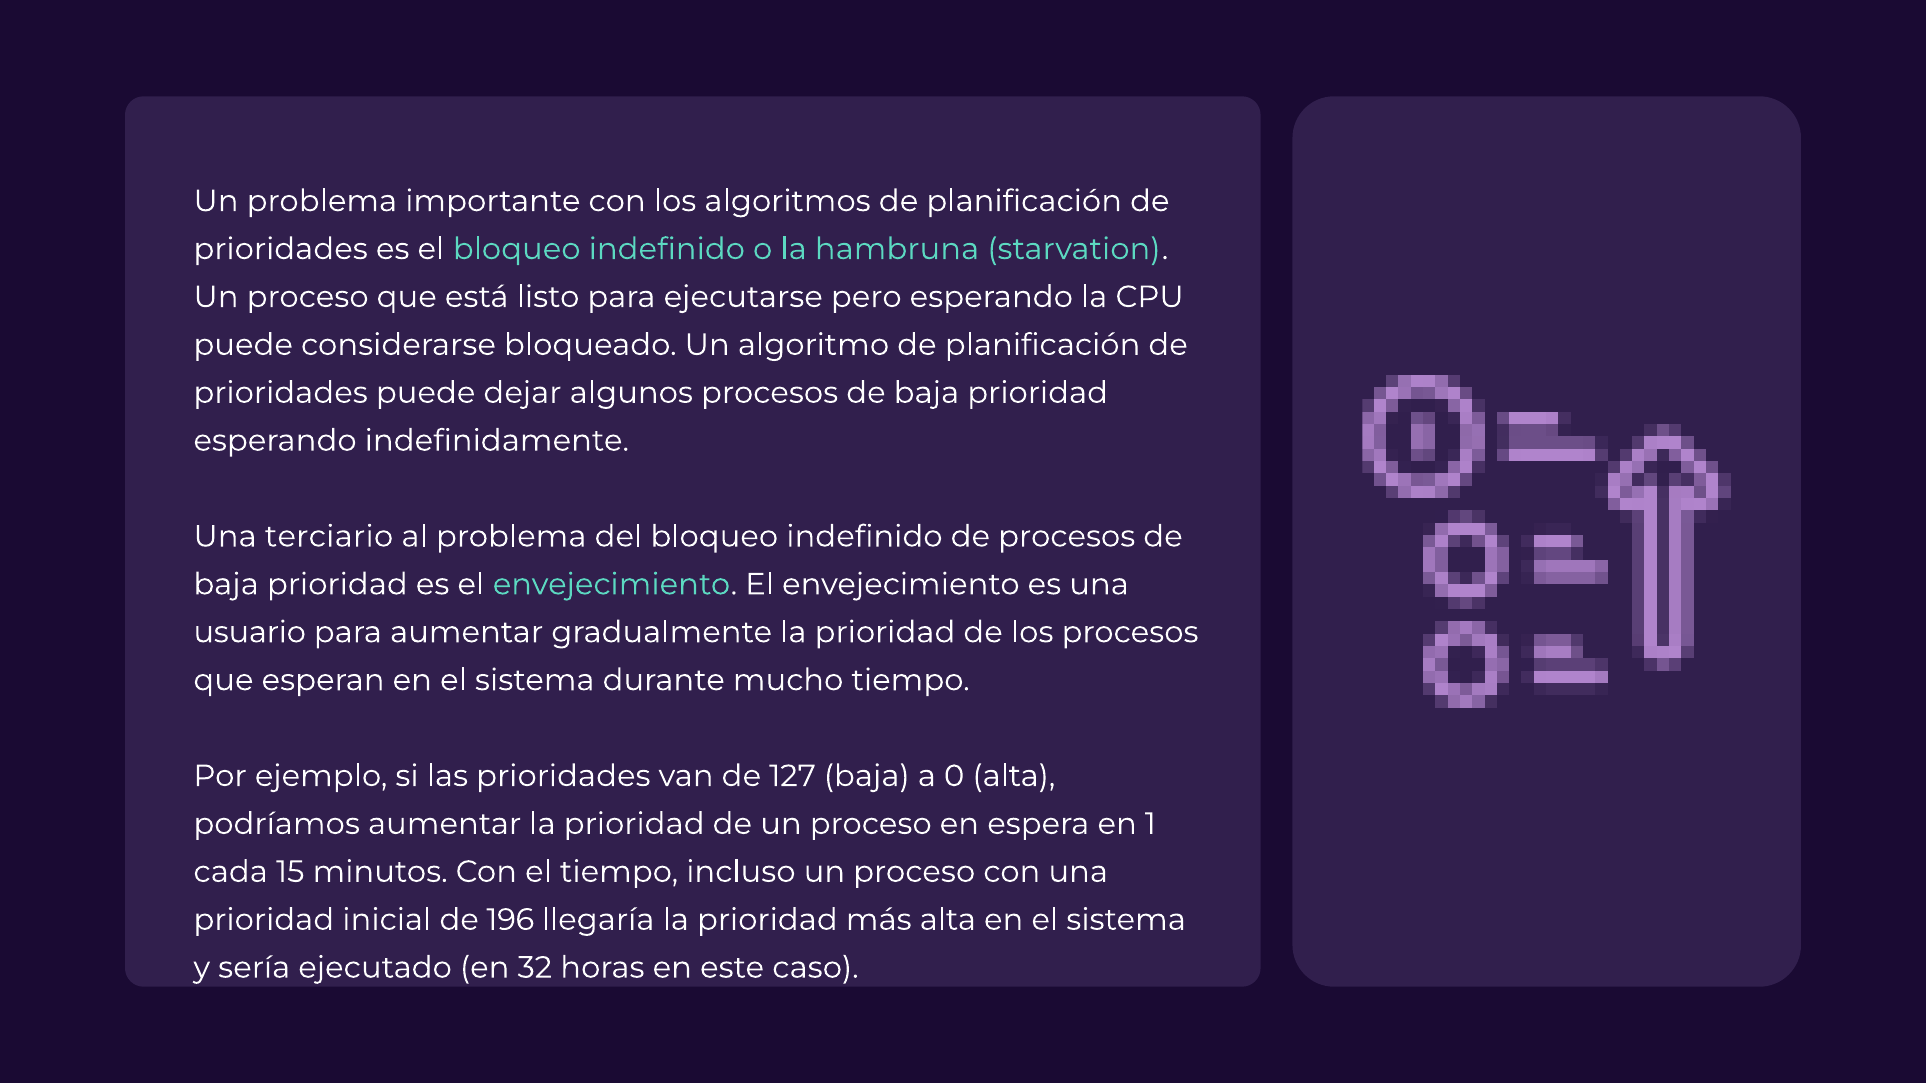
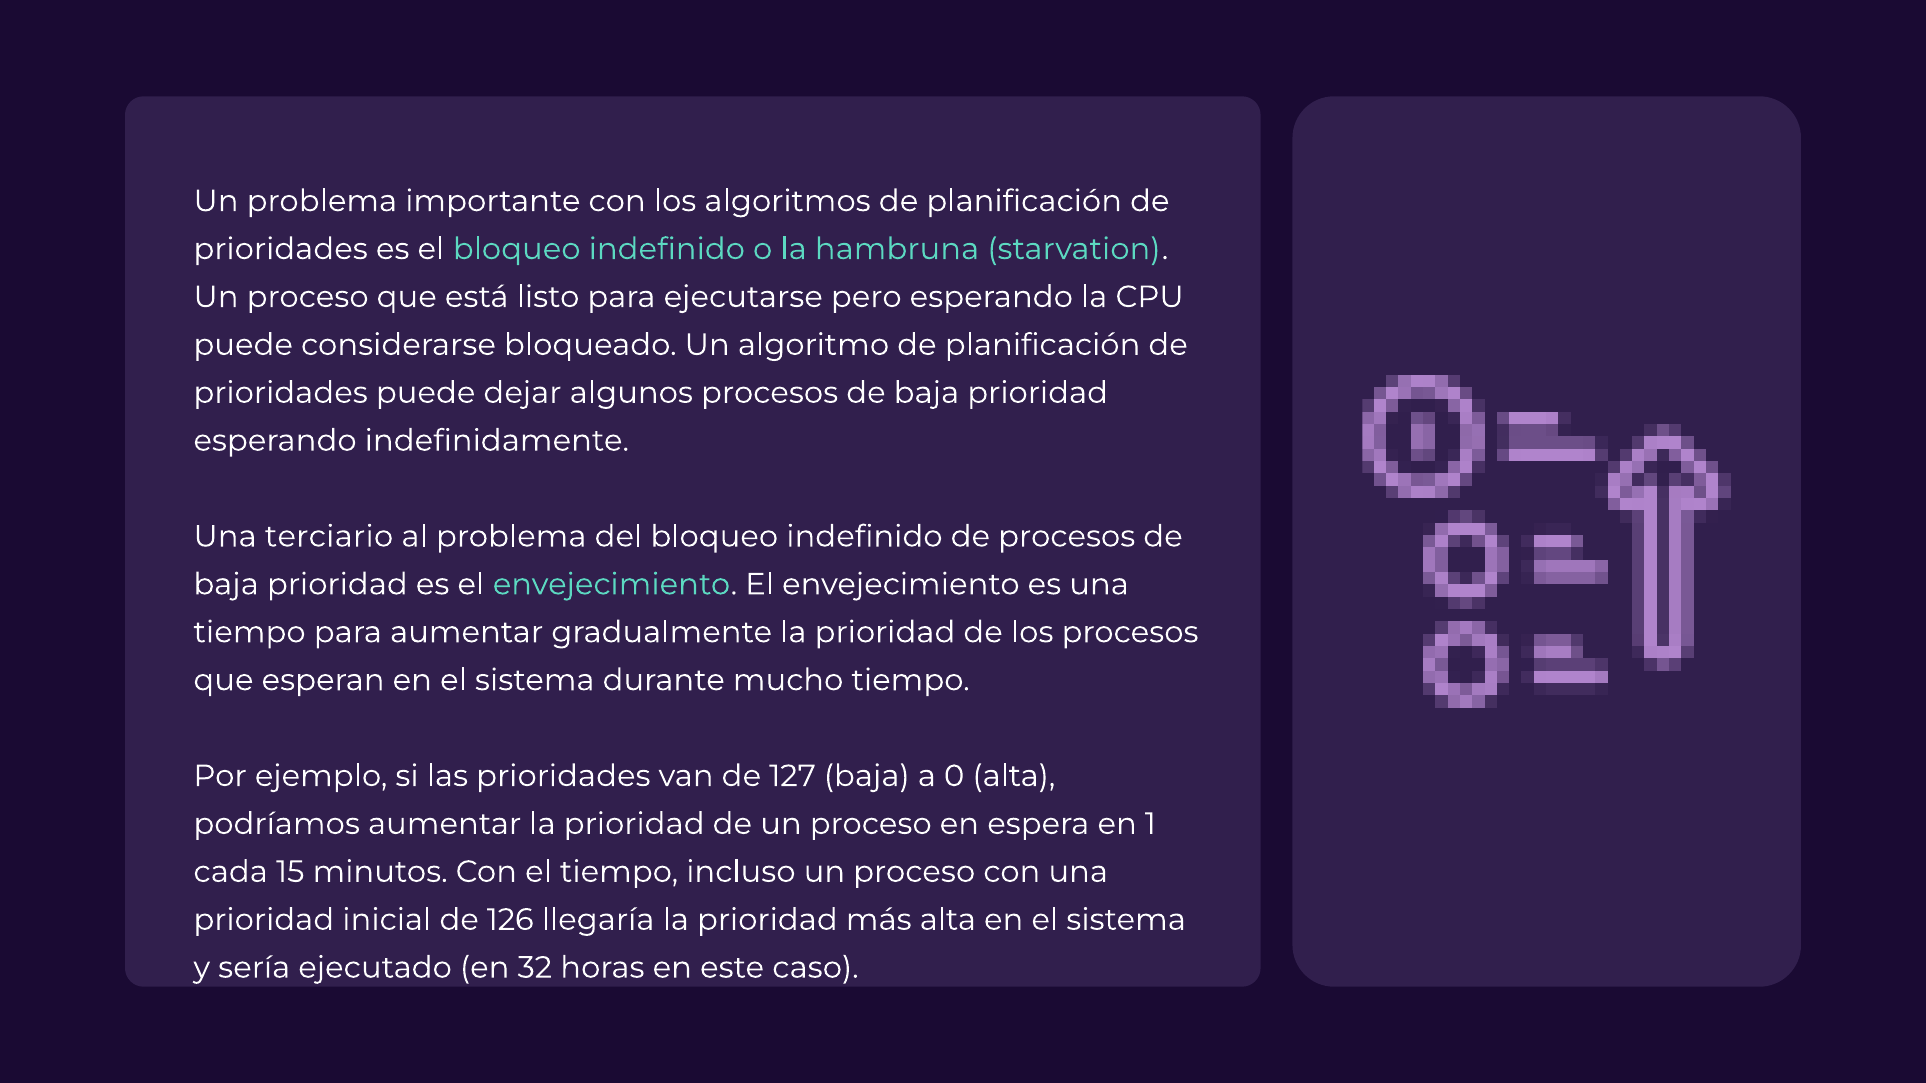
usuario at (250, 632): usuario -> tiempo
196: 196 -> 126
